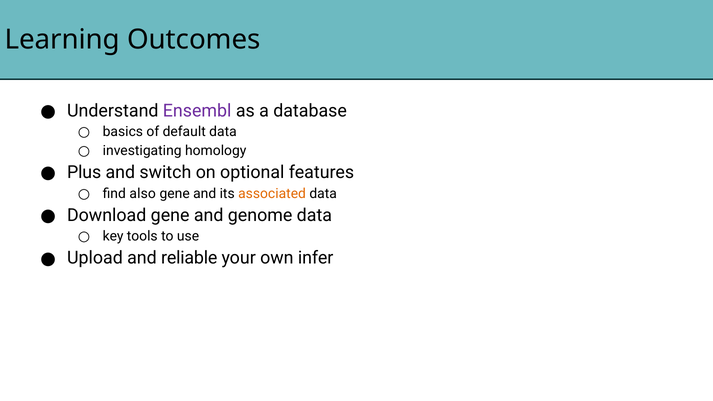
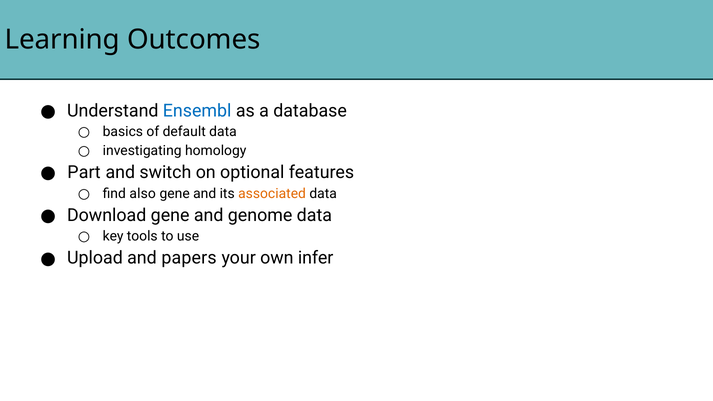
Ensembl colour: purple -> blue
Plus: Plus -> Part
reliable: reliable -> papers
